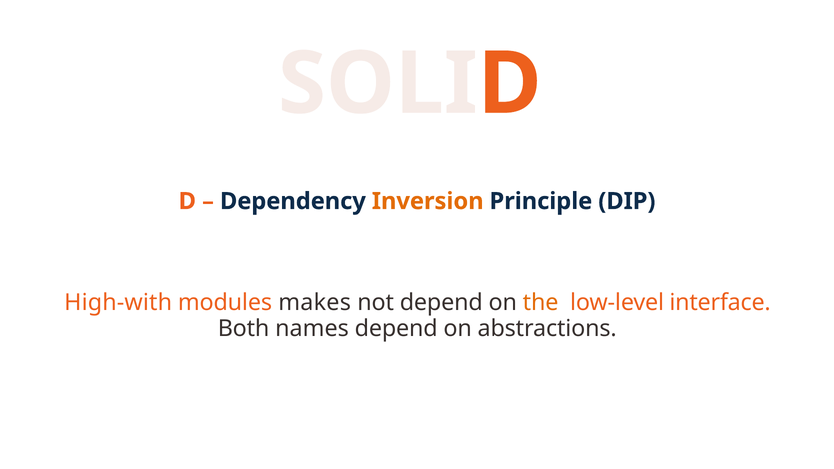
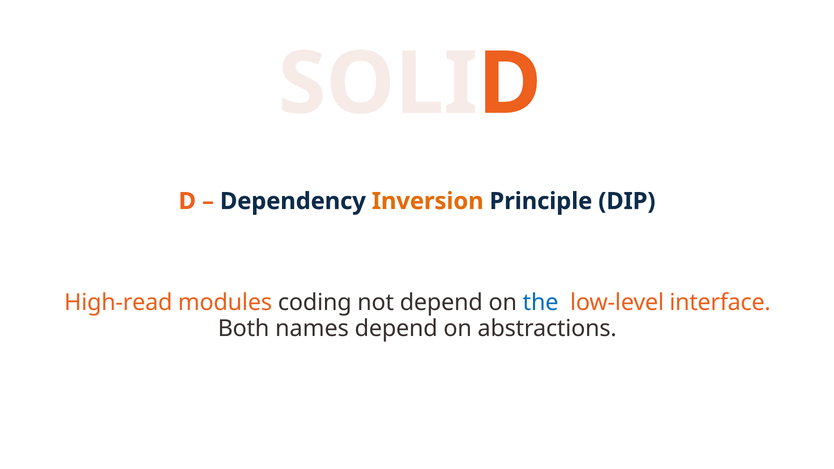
High-with: High-with -> High-read
makes: makes -> coding
the colour: orange -> blue
